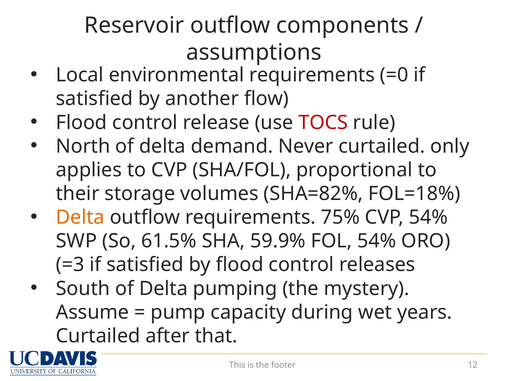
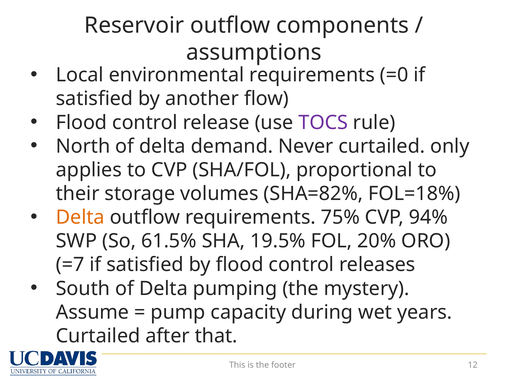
TOCS colour: red -> purple
CVP 54%: 54% -> 94%
59.9%: 59.9% -> 19.5%
FOL 54%: 54% -> 20%
=3: =3 -> =7
